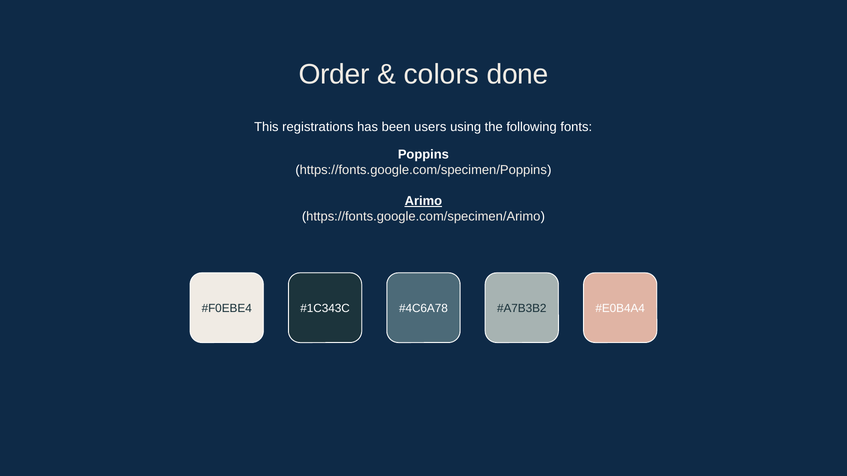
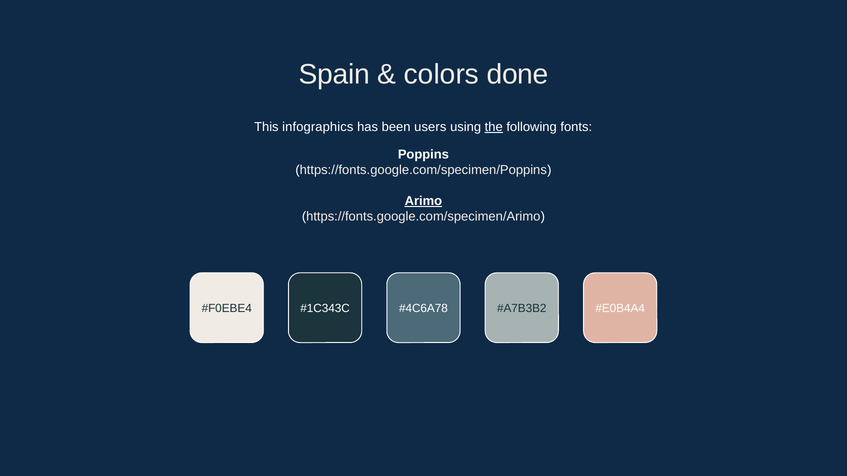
Order: Order -> Spain
registrations: registrations -> infographics
the underline: none -> present
